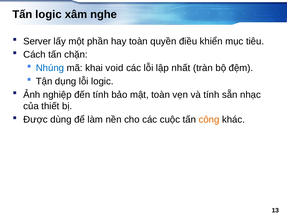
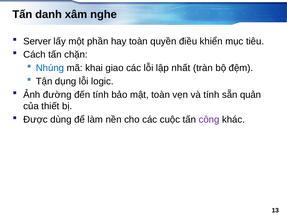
Tấn logic: logic -> danh
void: void -> giao
nghiệp: nghiệp -> đường
nhạc: nhạc -> quản
công colour: orange -> purple
